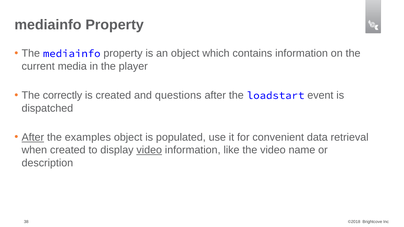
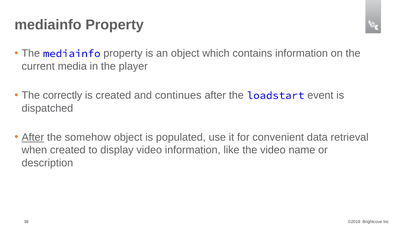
questions: questions -> continues
examples: examples -> somehow
video at (149, 150) underline: present -> none
